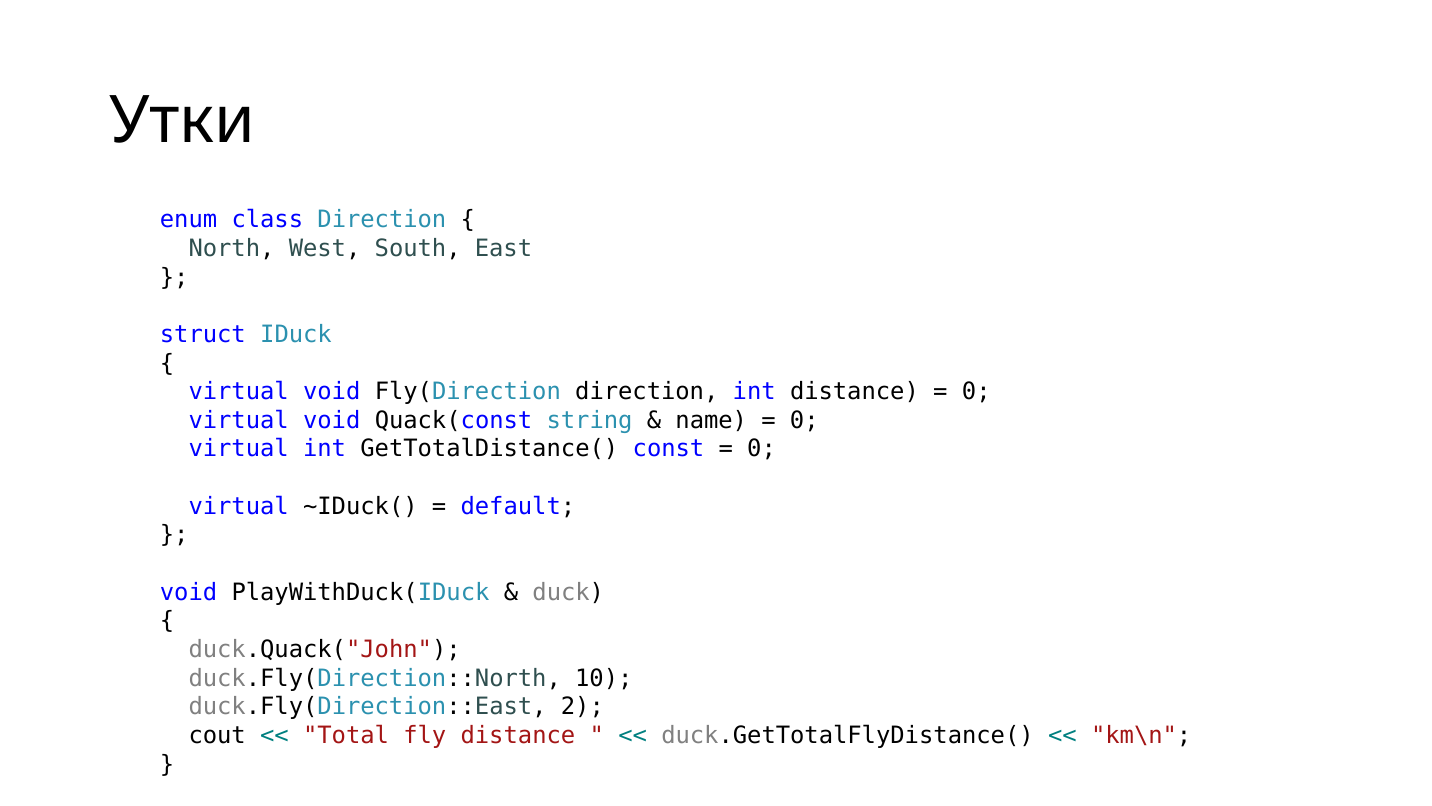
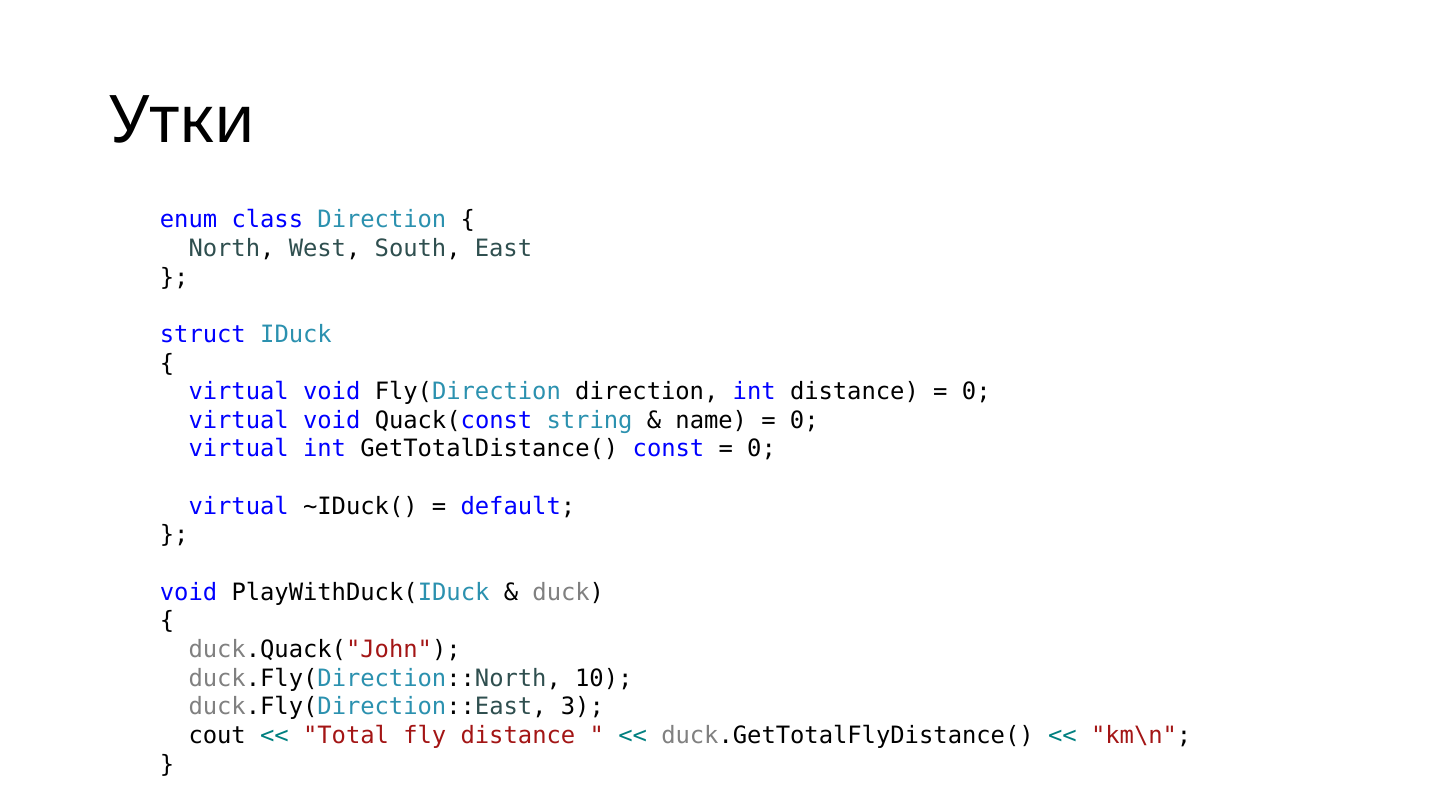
2: 2 -> 3
